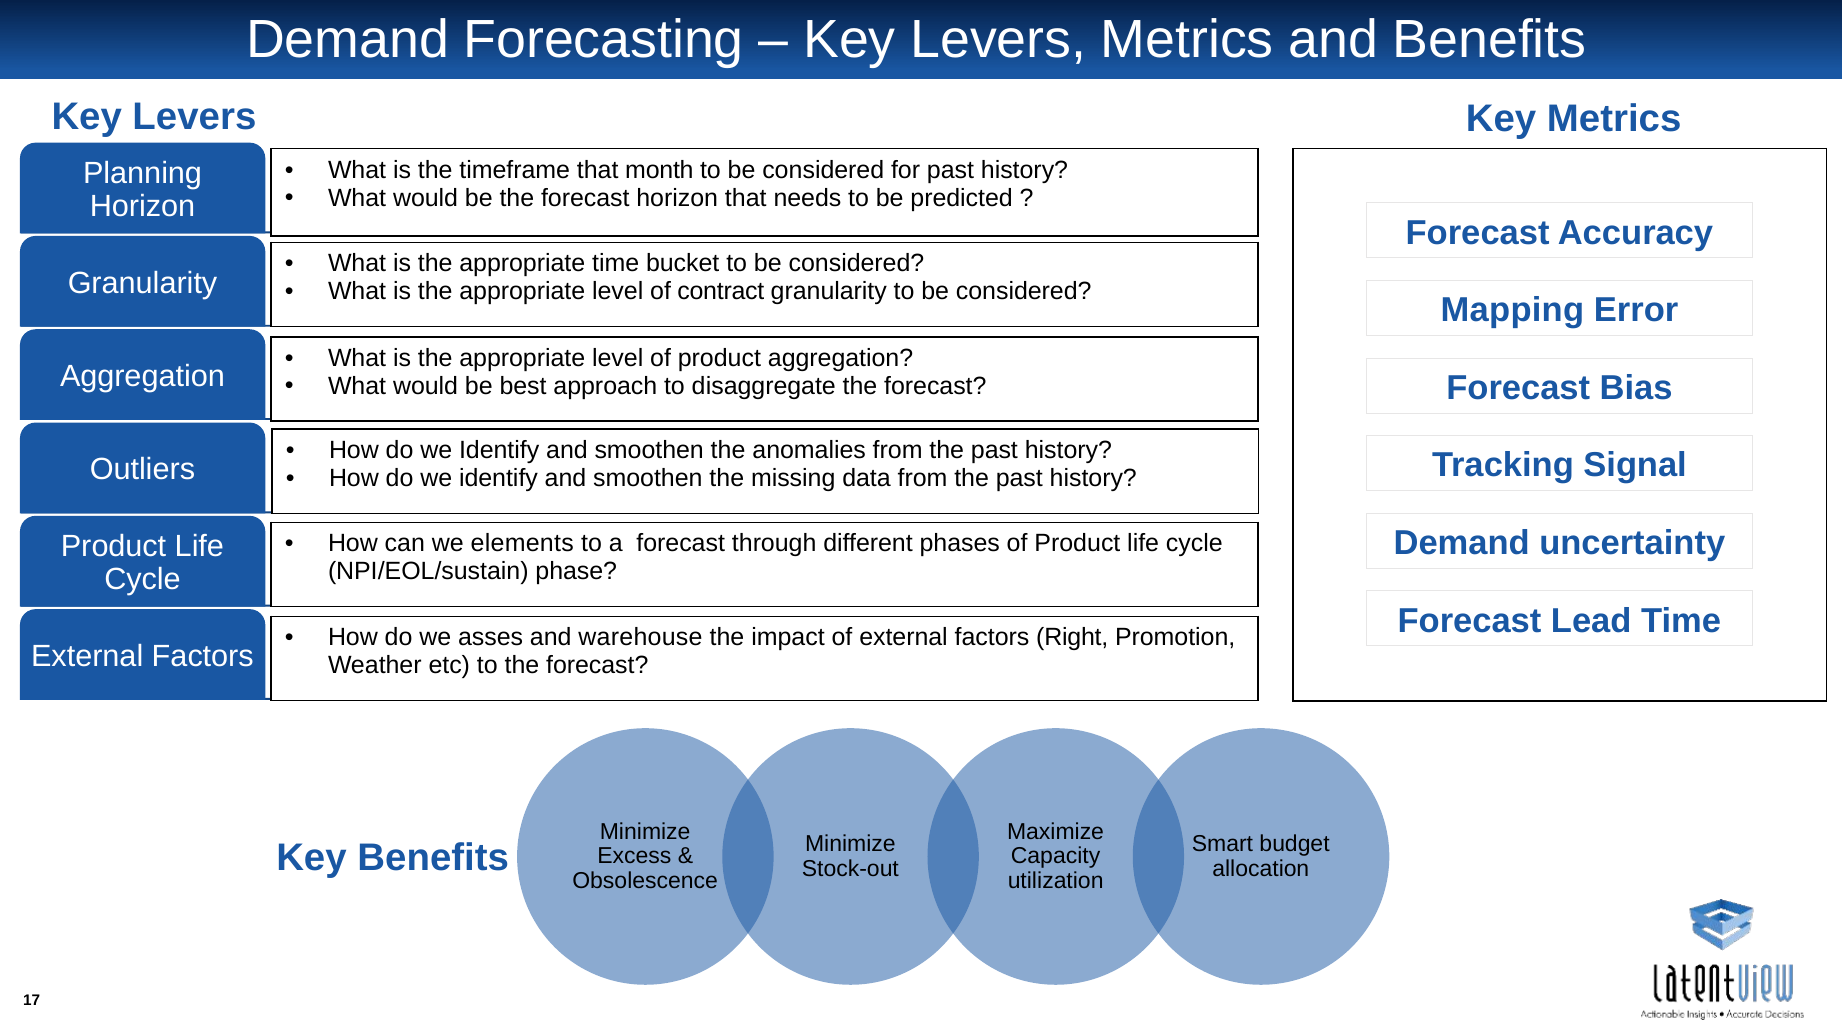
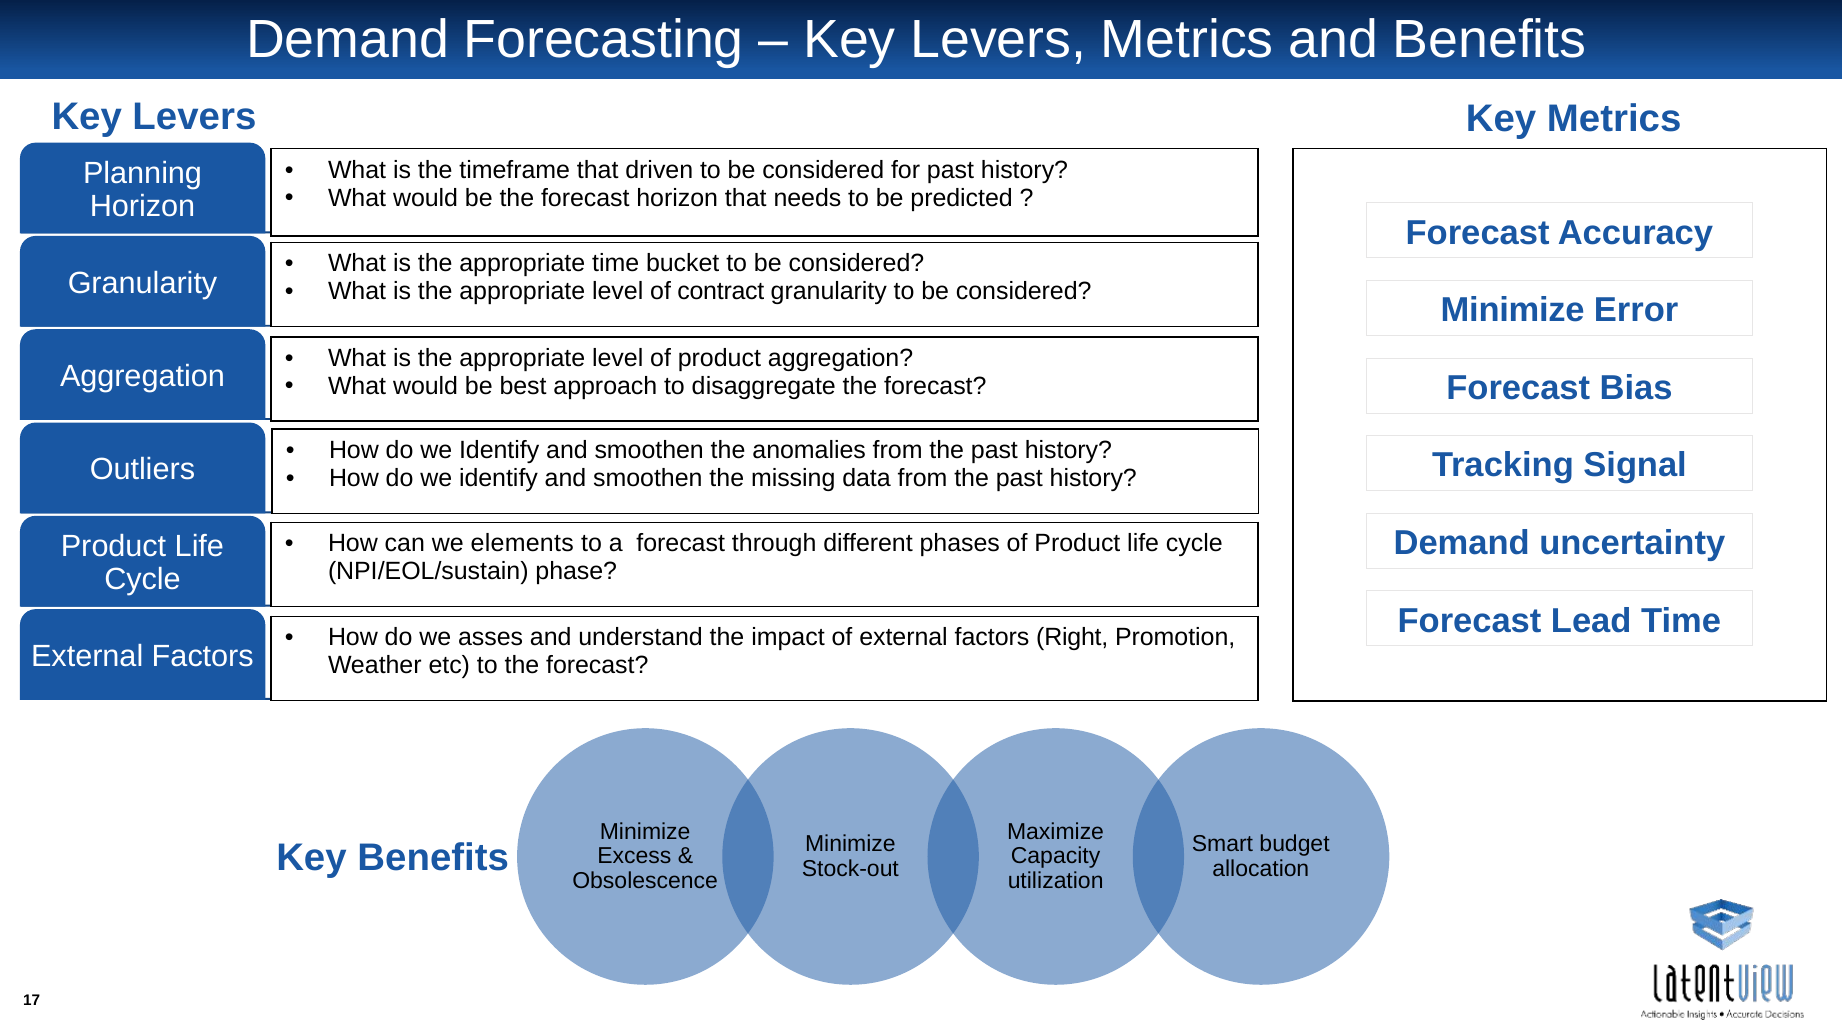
month: month -> driven
Mapping at (1512, 310): Mapping -> Minimize
warehouse: warehouse -> understand
